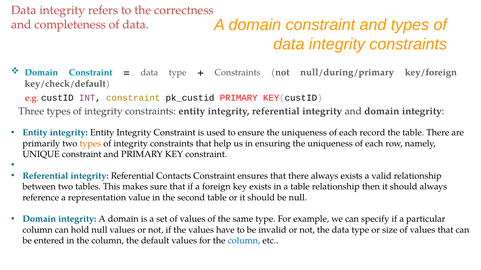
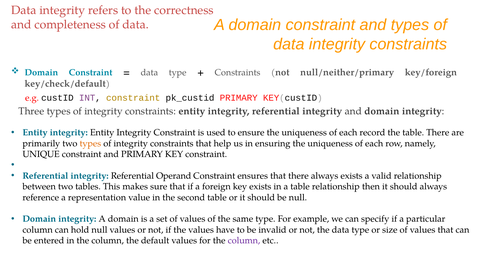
null/during/primary: null/during/primary -> null/neither/primary
Contacts: Contacts -> Operand
column at (244, 241) colour: blue -> purple
